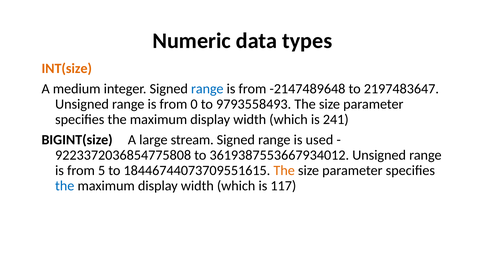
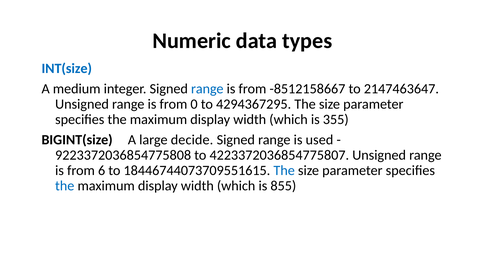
INT(size colour: orange -> blue
-2147489648: -2147489648 -> -8512158667
2197483647: 2197483647 -> 2147463647
9793558493: 9793558493 -> 4294367295
241: 241 -> 355
stream: stream -> decide
3619387553667934012: 3619387553667934012 -> 4223372036854775807
5: 5 -> 6
The at (284, 170) colour: orange -> blue
117: 117 -> 855
